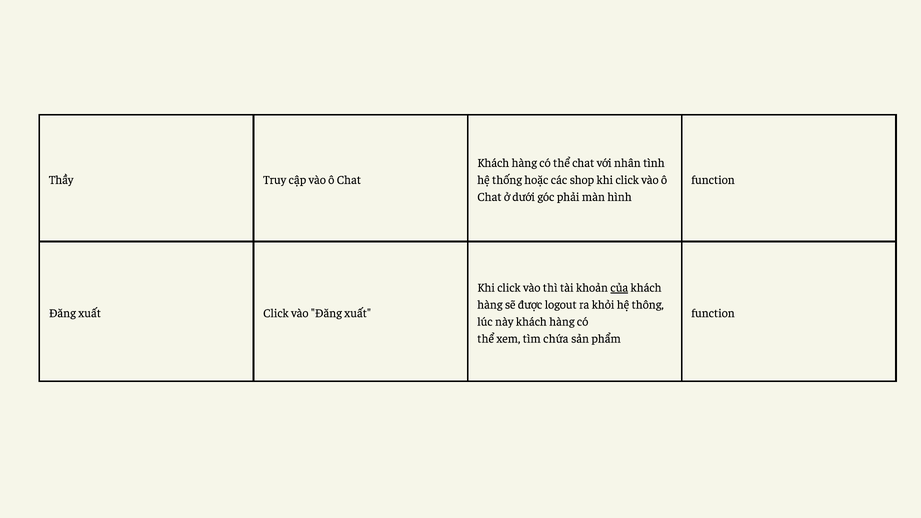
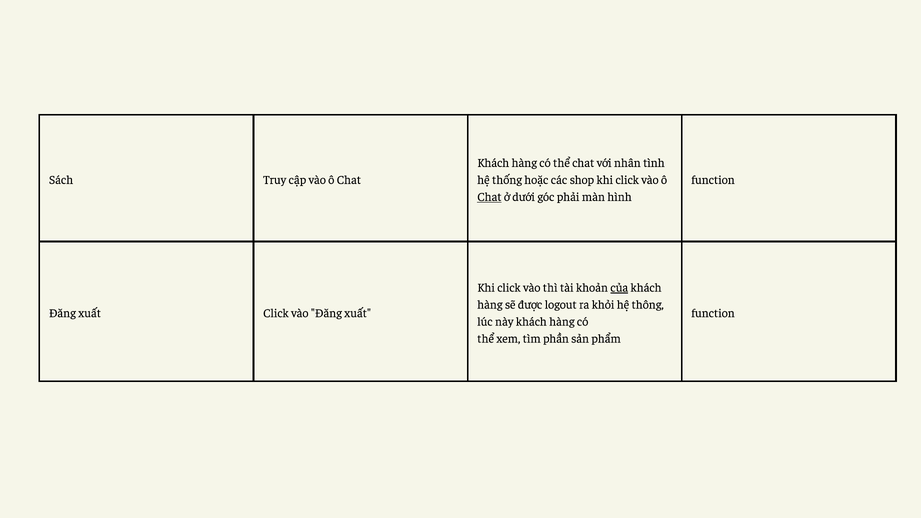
Thầy: Thầy -> Sách
Chat at (489, 197) underline: none -> present
chứa: chứa -> phần
